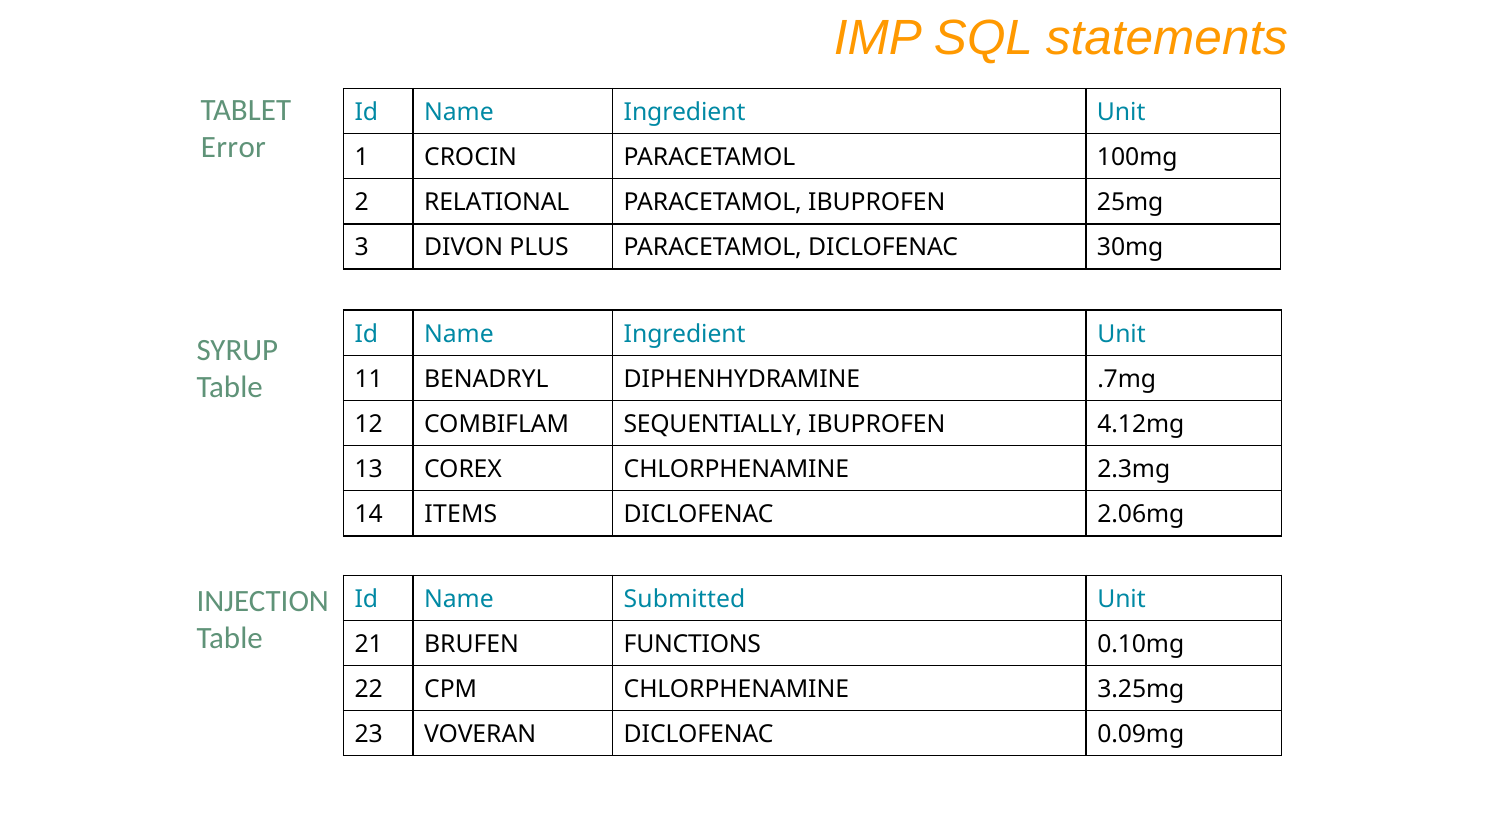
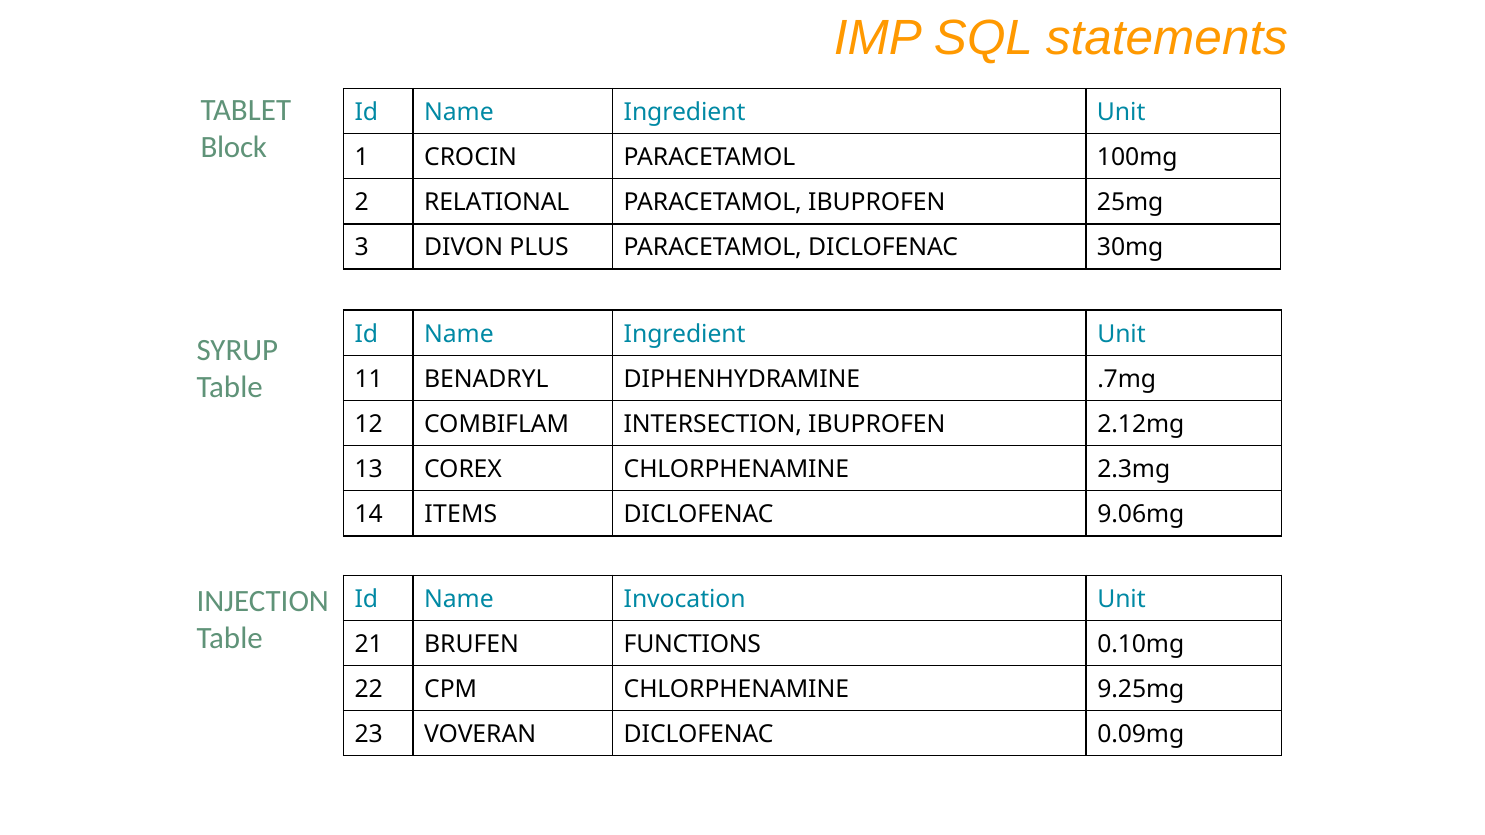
Error: Error -> Block
SEQUENTIALLY: SEQUENTIALLY -> INTERSECTION
4.12mg: 4.12mg -> 2.12mg
2.06mg: 2.06mg -> 9.06mg
Submitted: Submitted -> Invocation
3.25mg: 3.25mg -> 9.25mg
